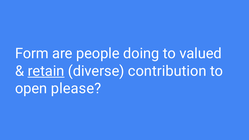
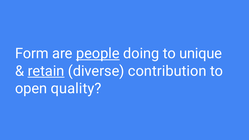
people underline: none -> present
valued: valued -> unique
please: please -> quality
